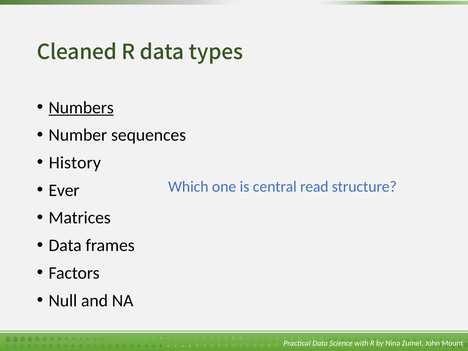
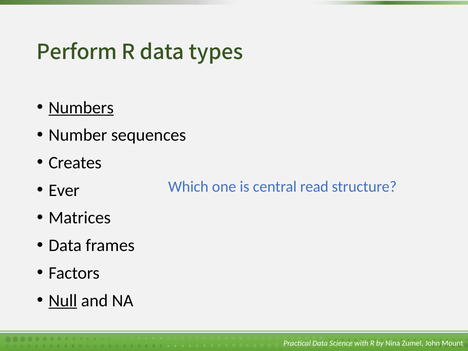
Cleaned: Cleaned -> Perform
History: History -> Creates
Null underline: none -> present
